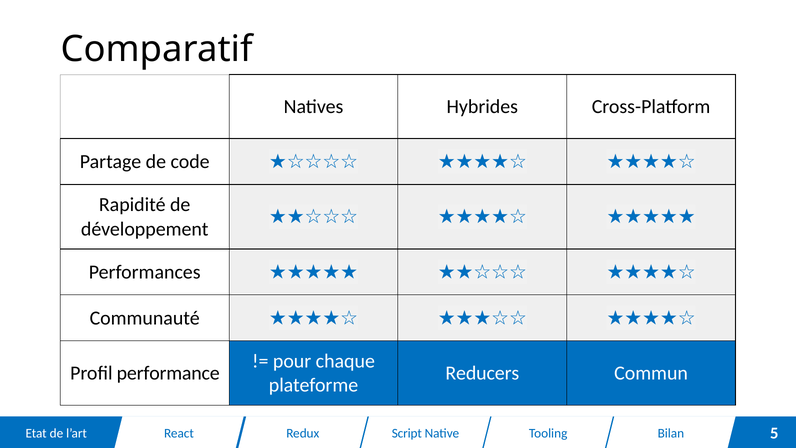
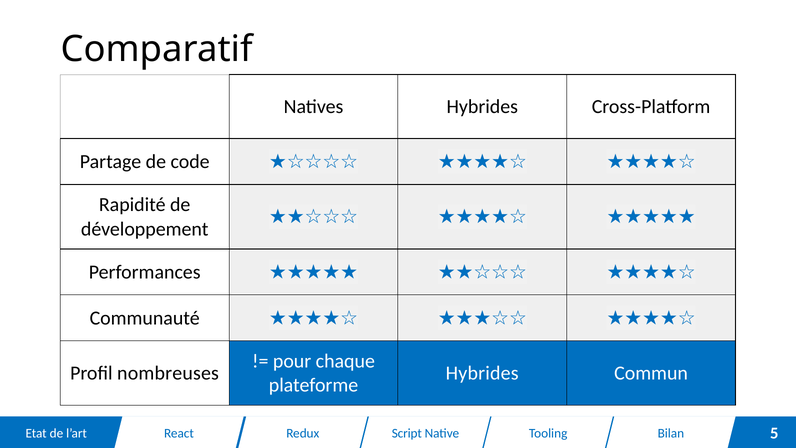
performance: performance -> nombreuses
Reducers at (482, 373): Reducers -> Hybrides
